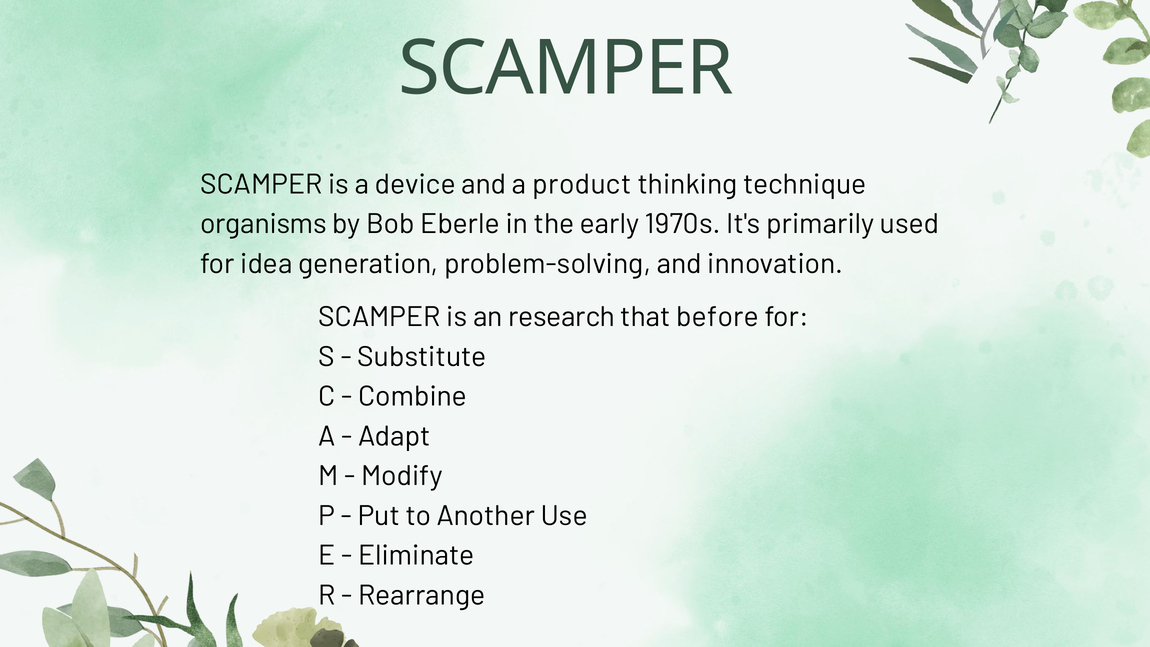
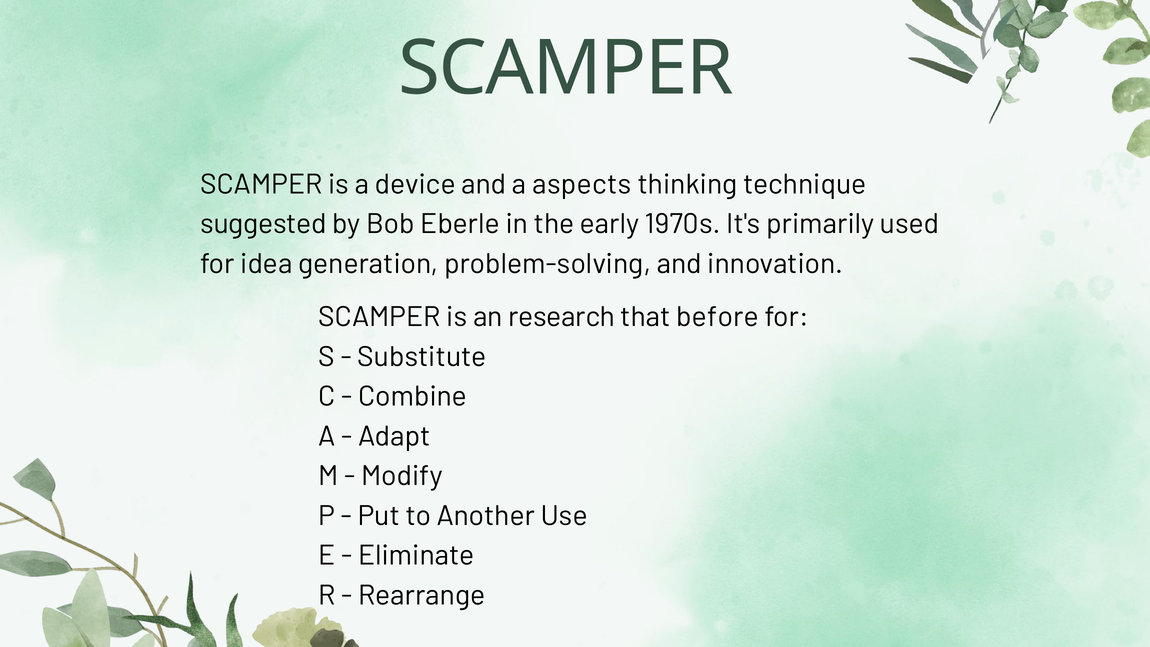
product: product -> aspects
organisms: organisms -> suggested
